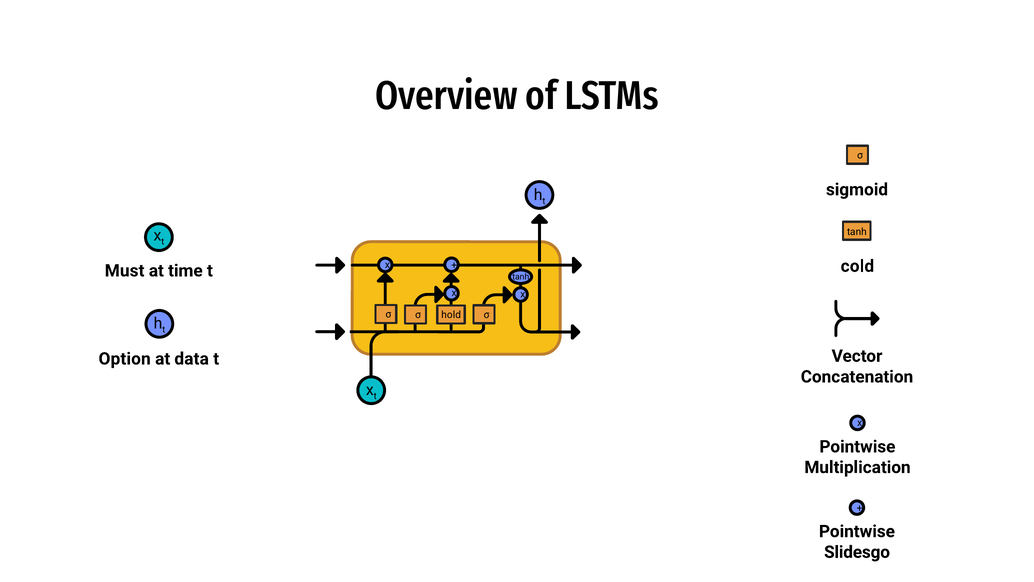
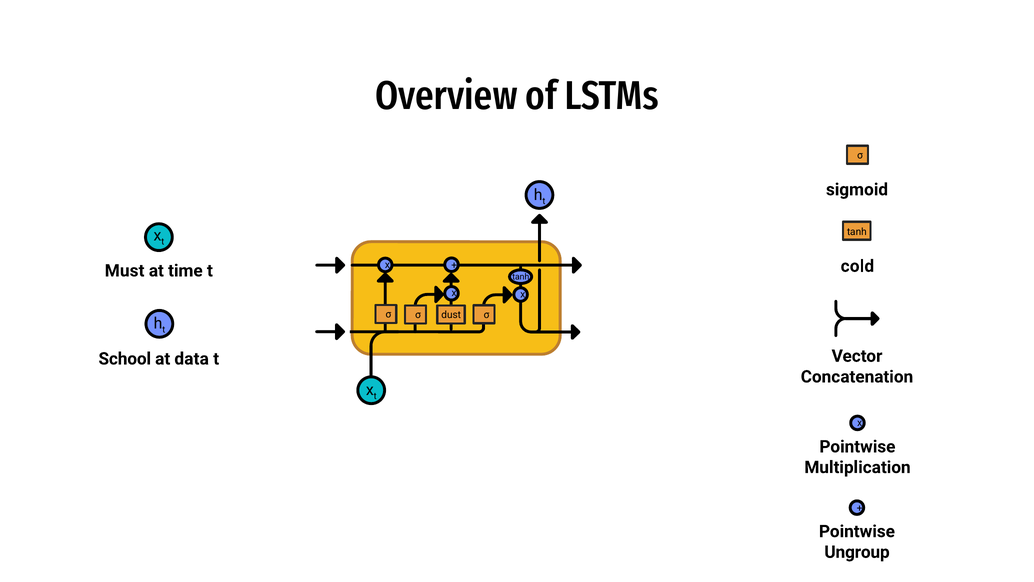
hold: hold -> dust
Option: Option -> School
Slidesgo: Slidesgo -> Ungroup
